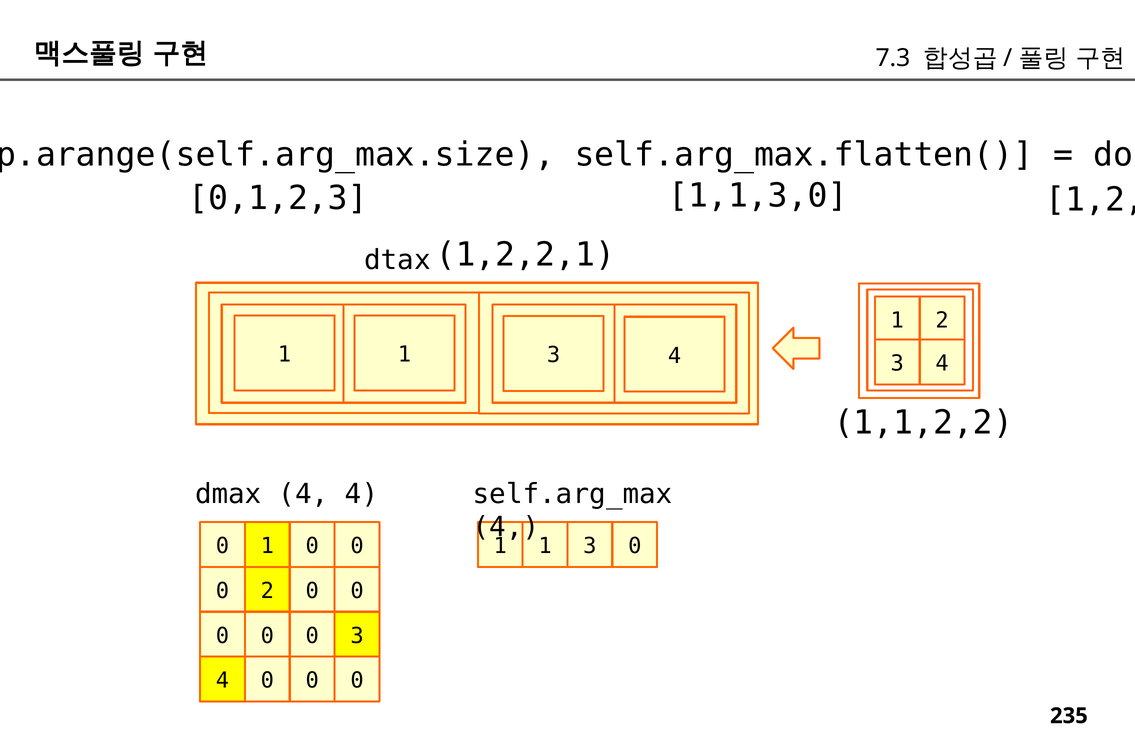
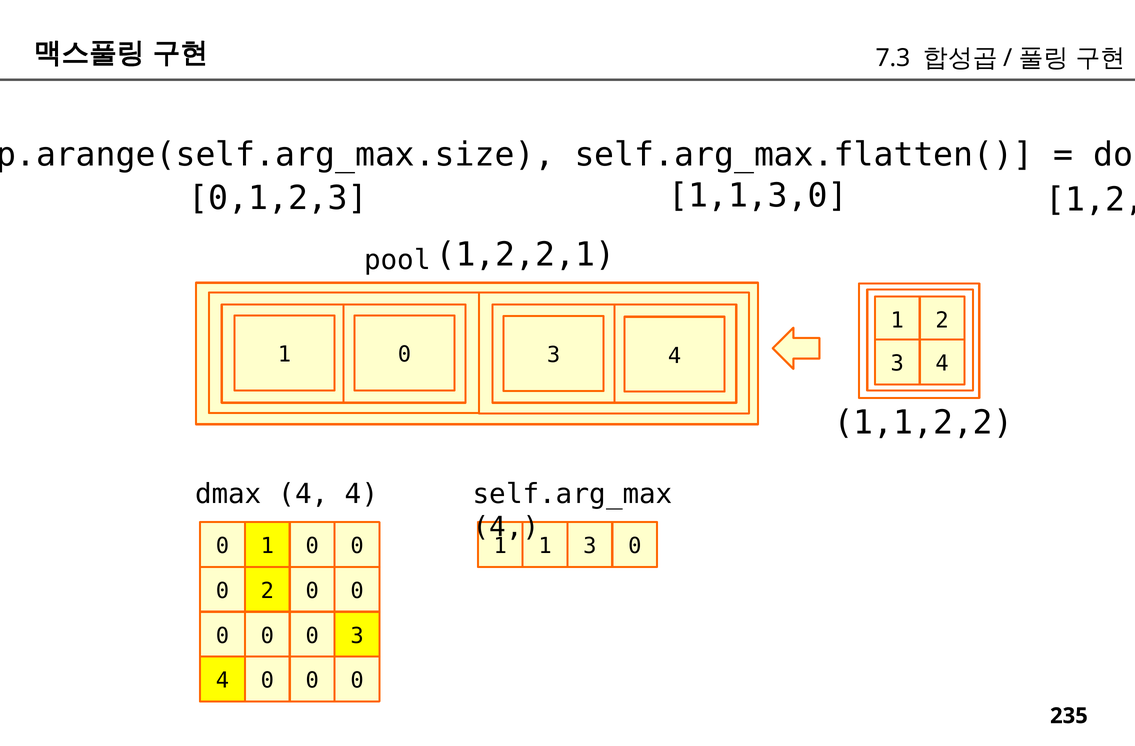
dtax: dtax -> pool
1 at (404, 354): 1 -> 0
